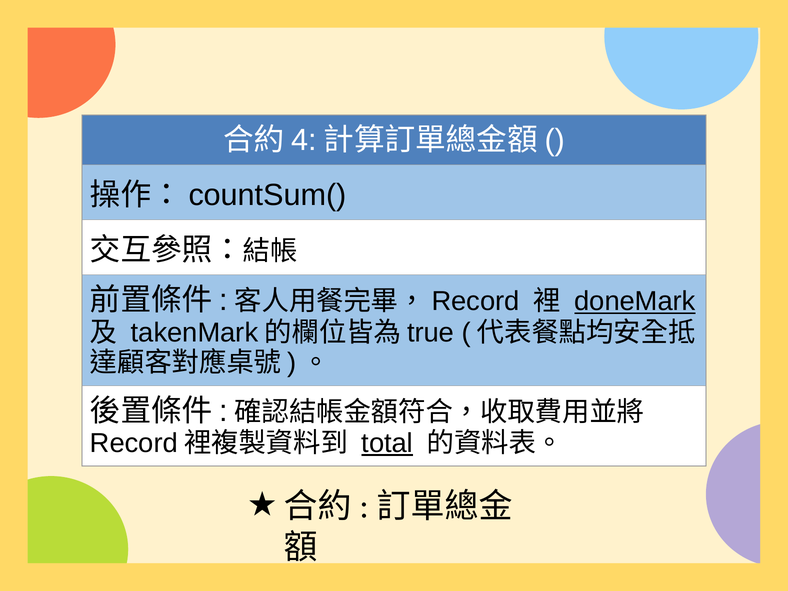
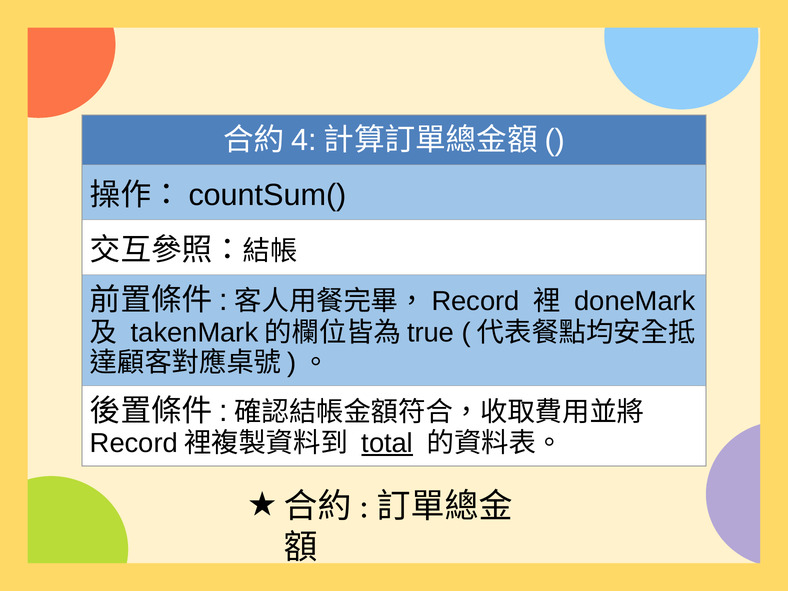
doneMark underline: present -> none
